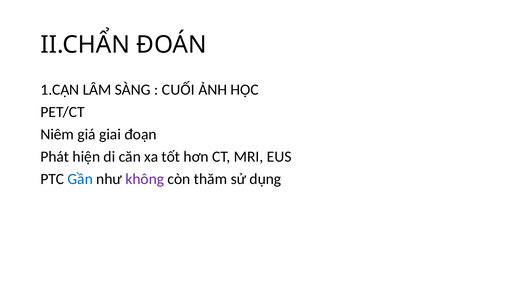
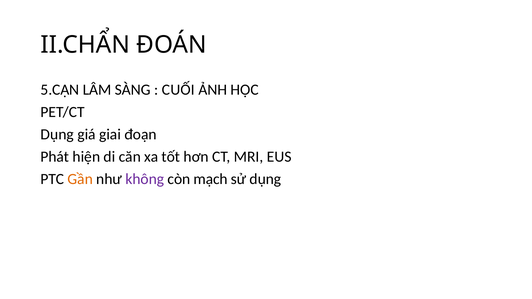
1.CẬN: 1.CẬN -> 5.CẬN
Niêm at (57, 135): Niêm -> Dụng
Gần colour: blue -> orange
thăm: thăm -> mạch
